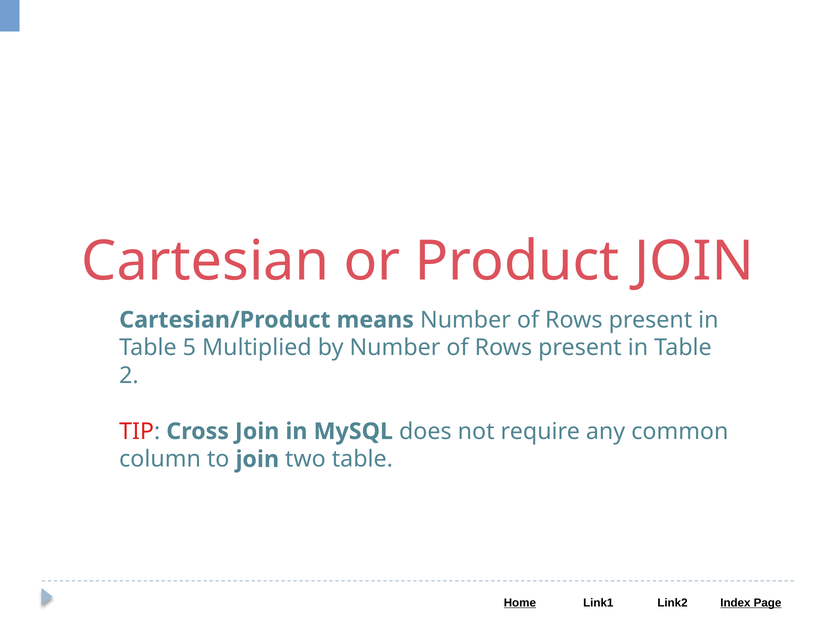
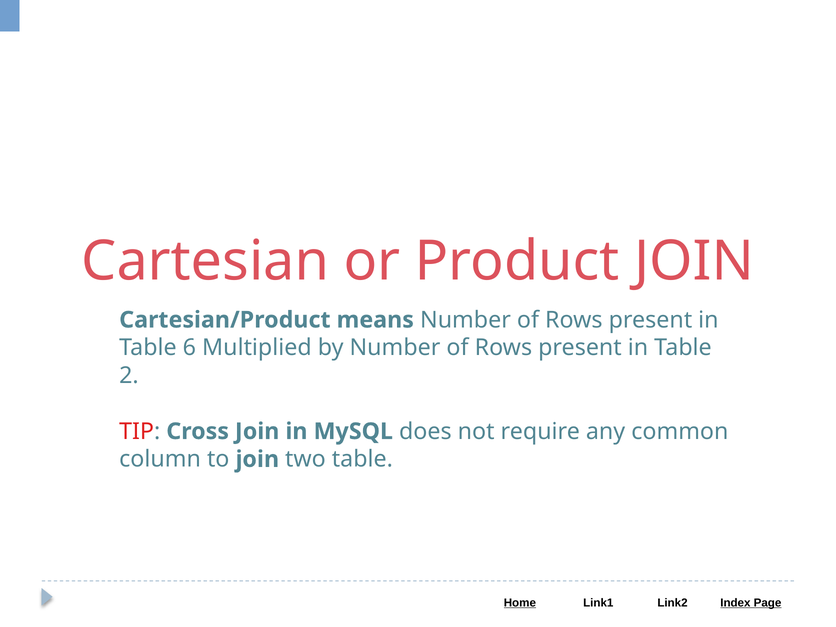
5: 5 -> 6
